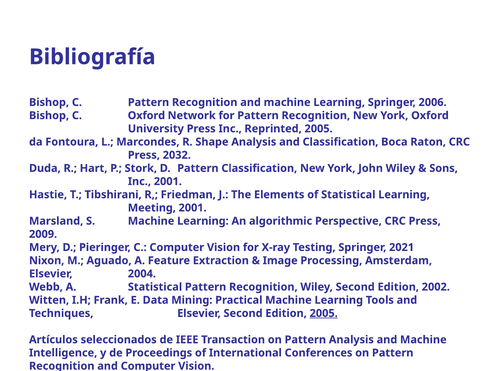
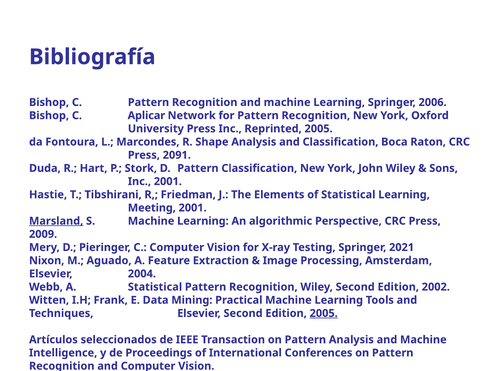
C Oxford: Oxford -> Aplicar
2032: 2032 -> 2091
Marsland underline: none -> present
